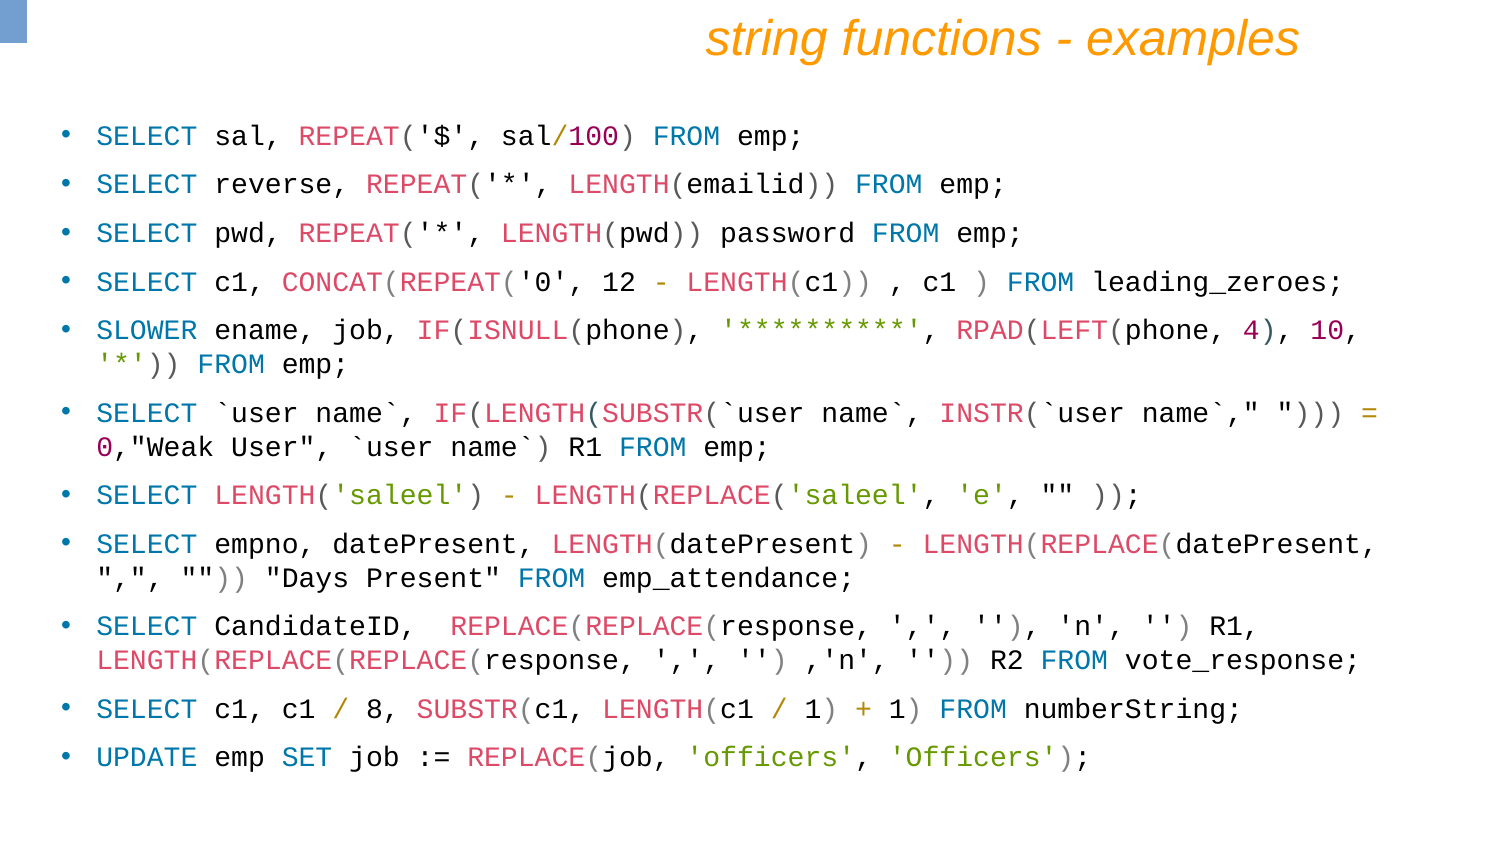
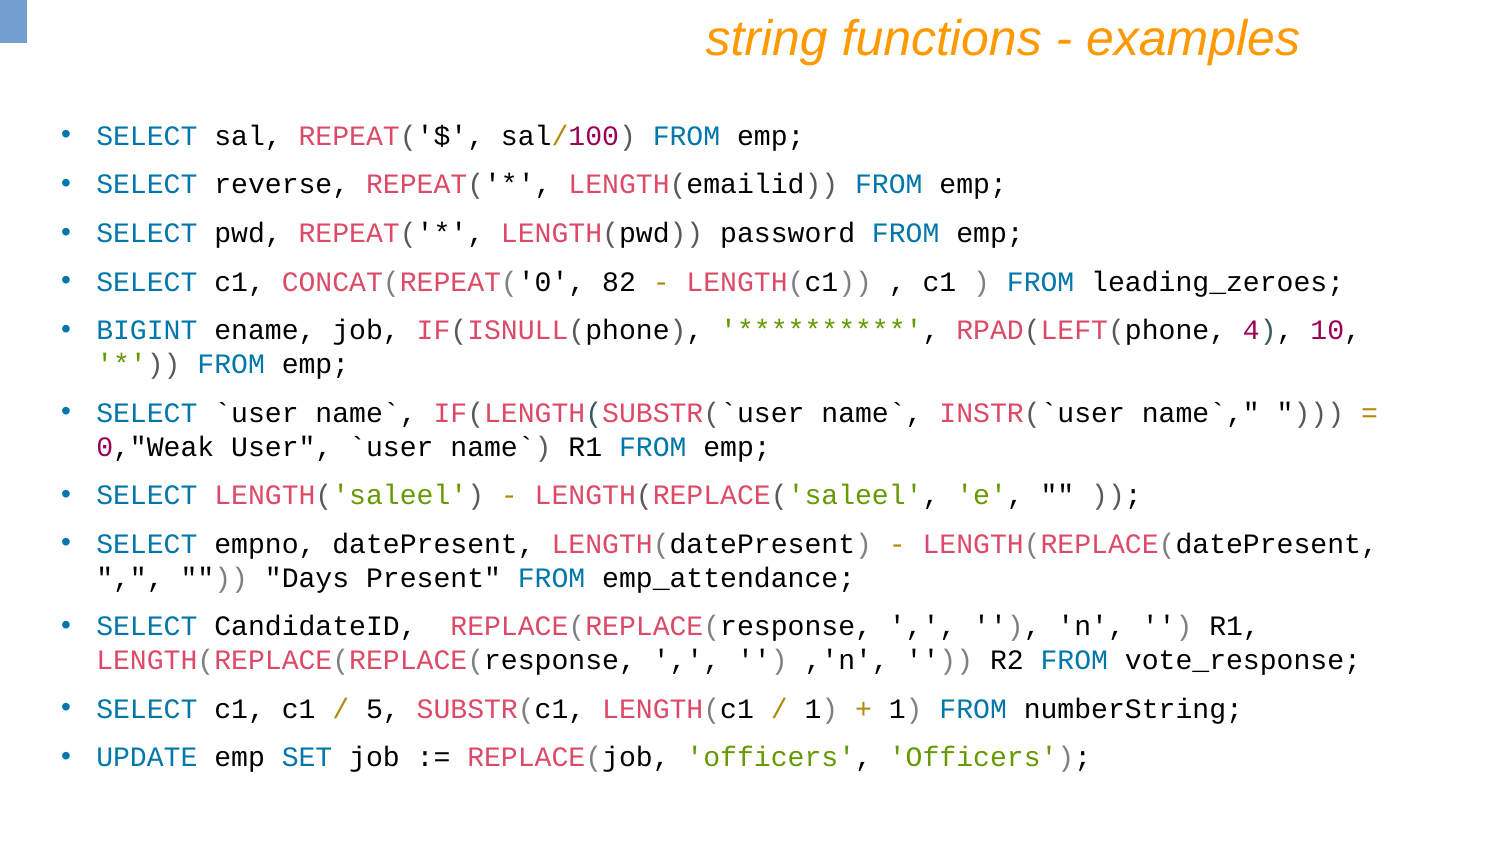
12: 12 -> 82
SLOWER: SLOWER -> BIGINT
8: 8 -> 5
